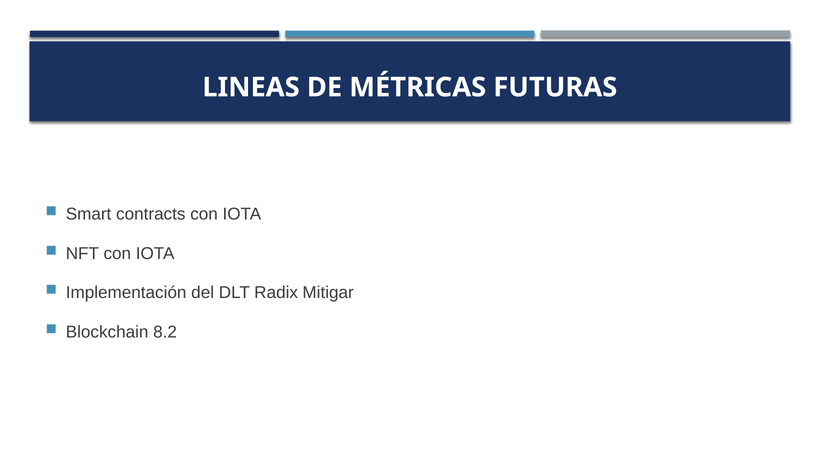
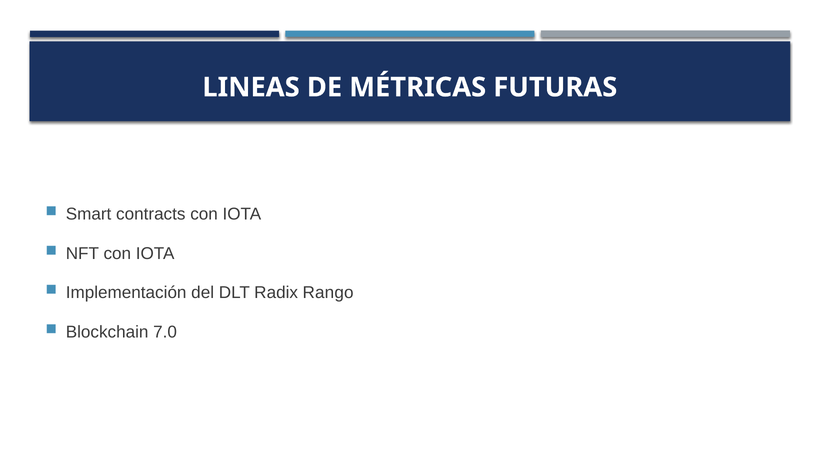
Mitigar: Mitigar -> Rango
8.2: 8.2 -> 7.0
